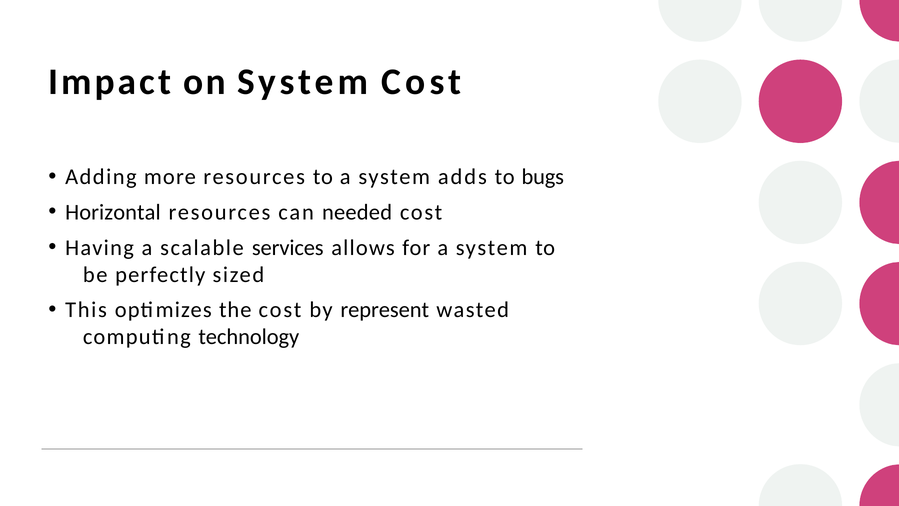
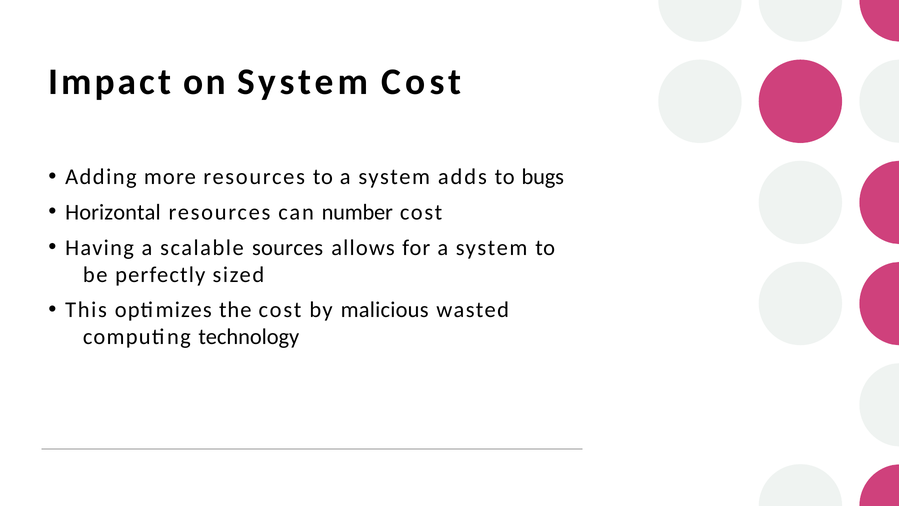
needed: needed -> number
services: services -> sources
represent: represent -> malicious
